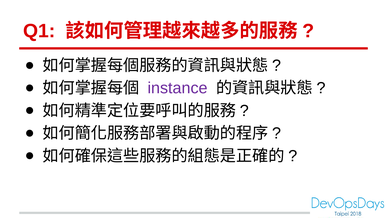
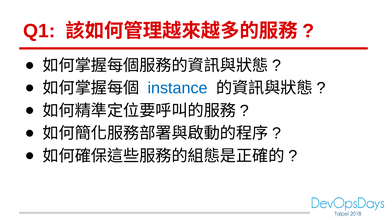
instance colour: purple -> blue
